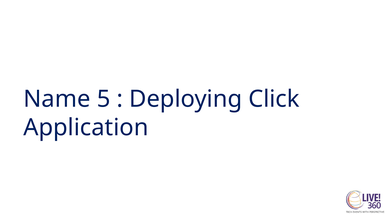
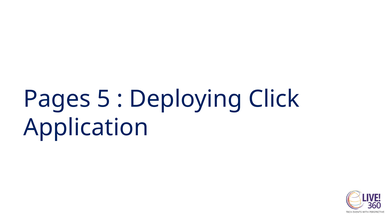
Name: Name -> Pages
